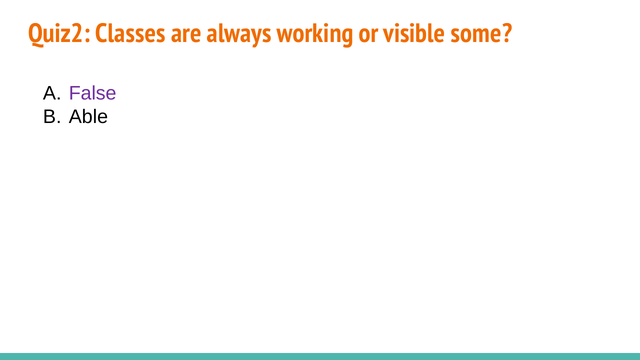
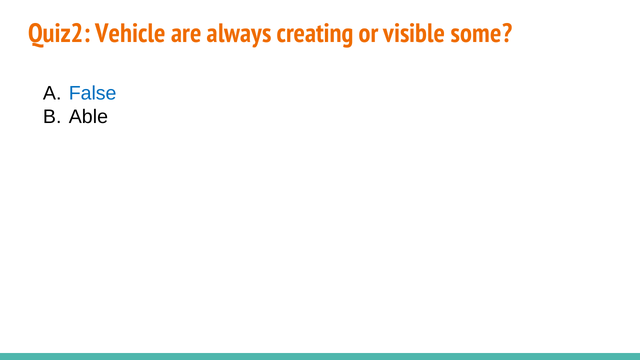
Classes: Classes -> Vehicle
working: working -> creating
False colour: purple -> blue
